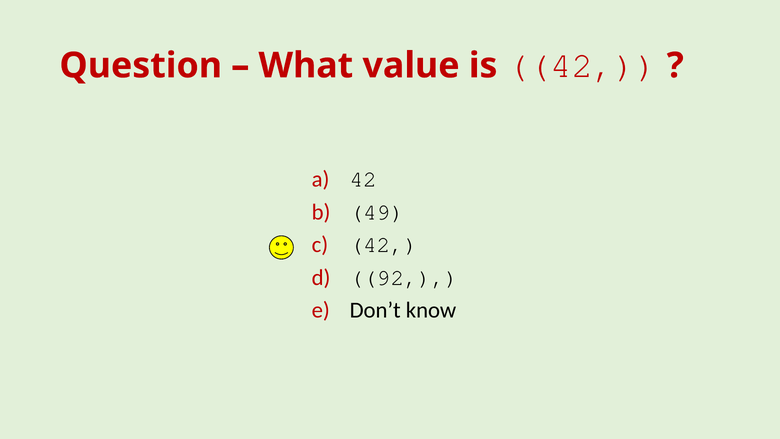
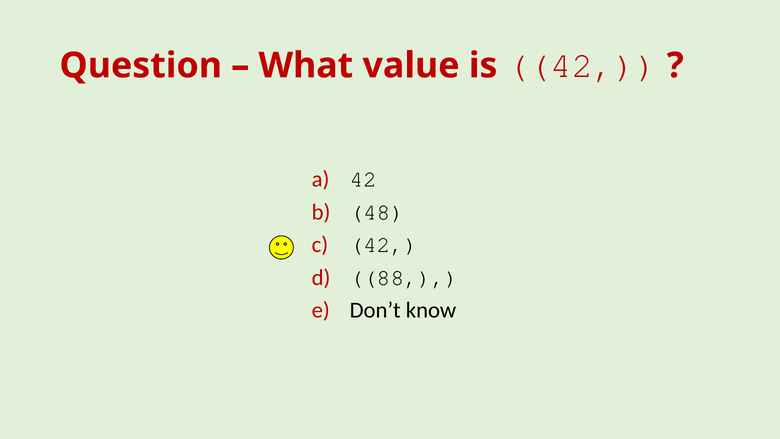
49: 49 -> 48
92: 92 -> 88
